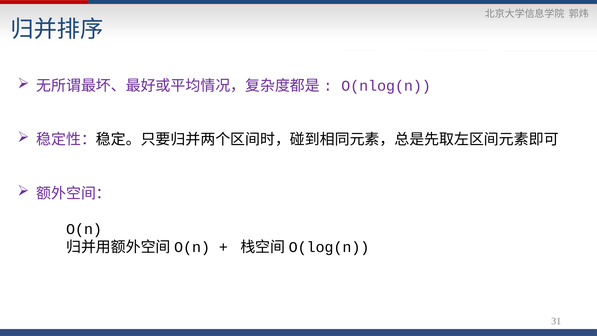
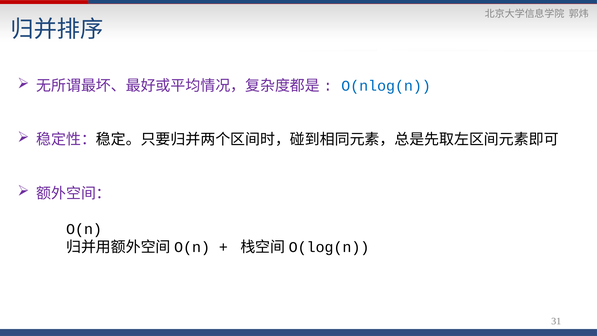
O(nlog(n colour: purple -> blue
